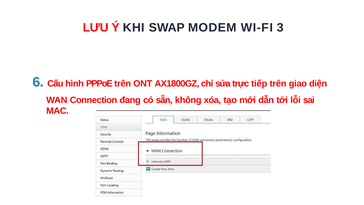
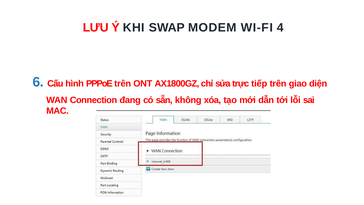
3: 3 -> 4
